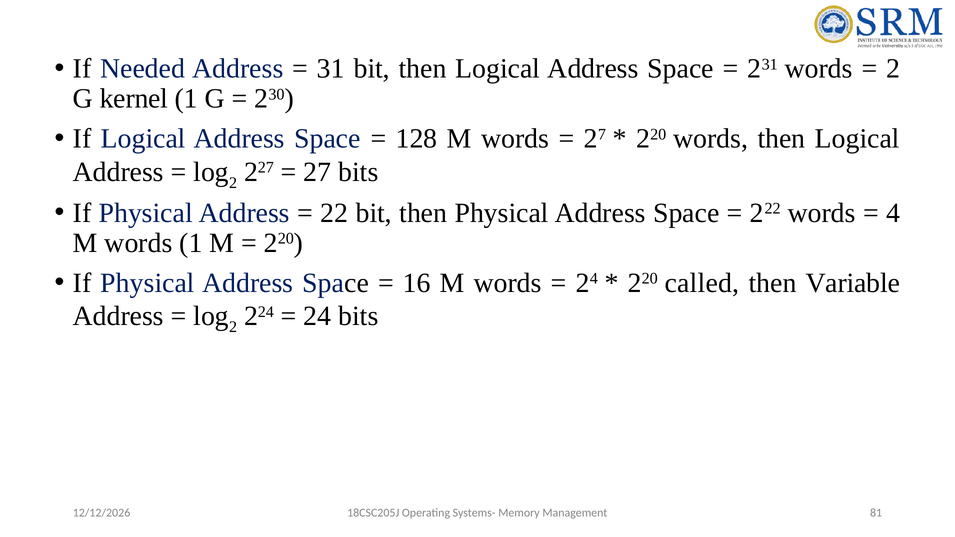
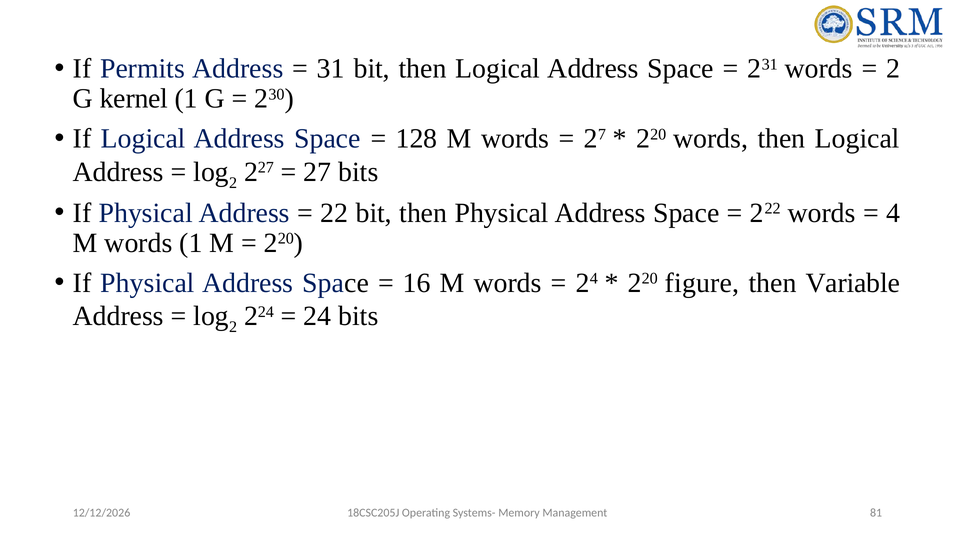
Needed: Needed -> Permits
called: called -> figure
